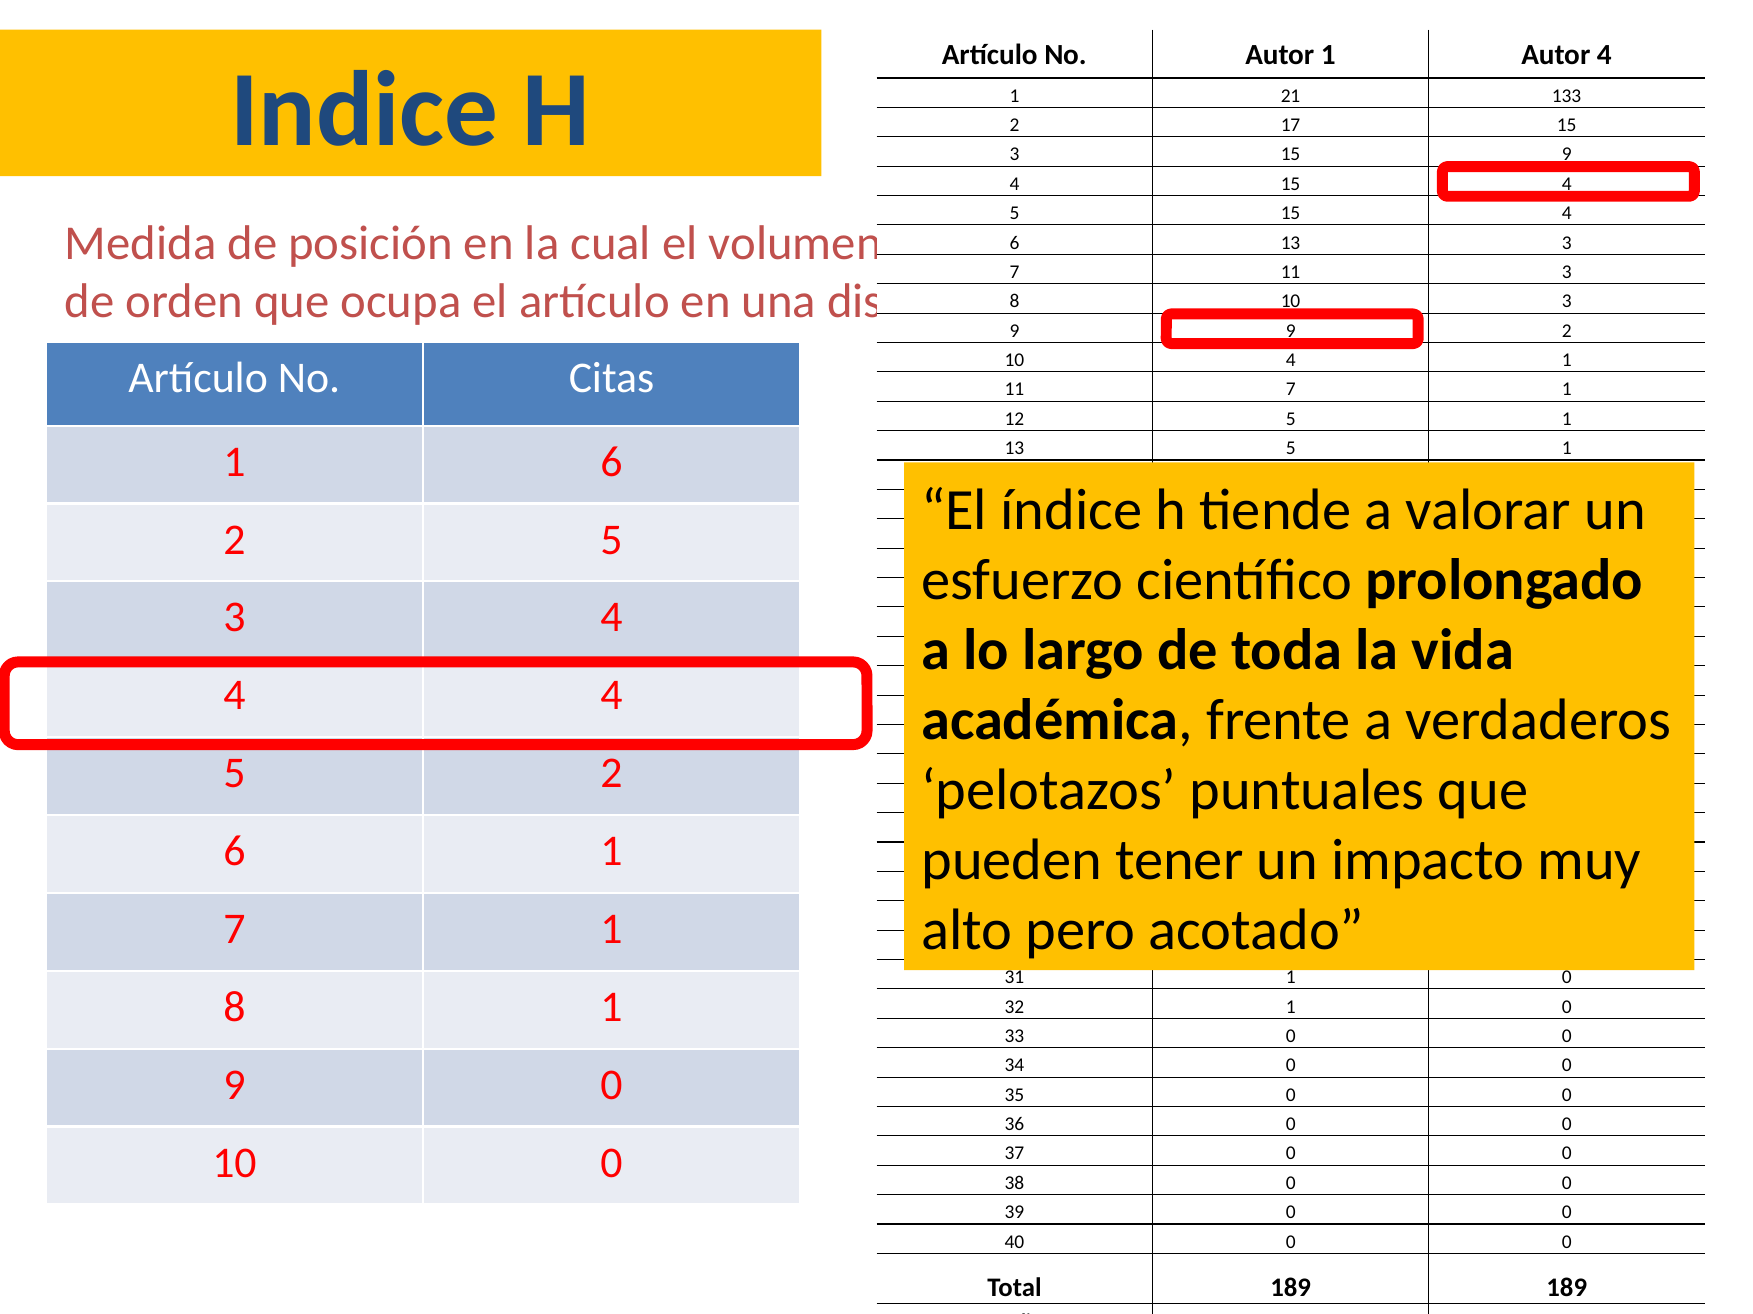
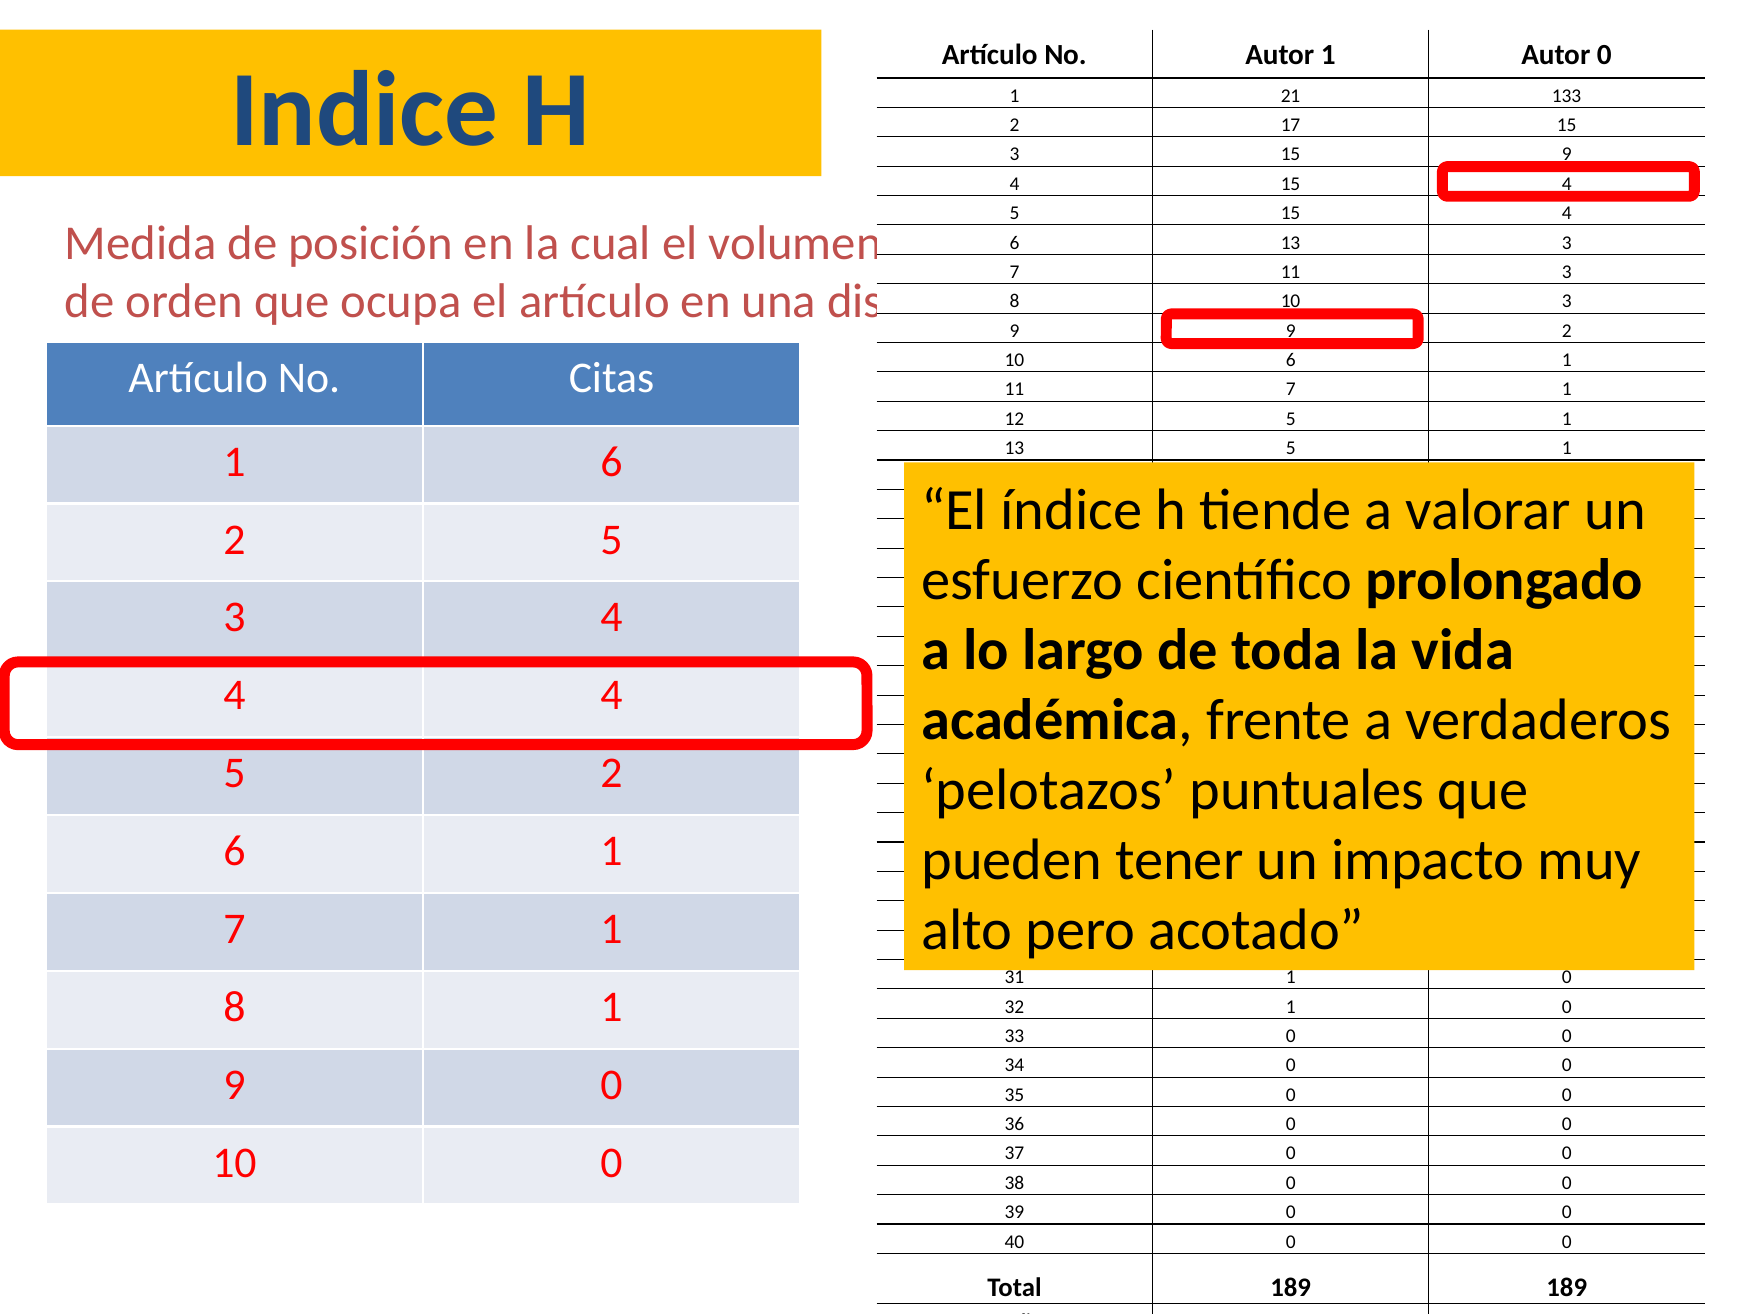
Autor 4: 4 -> 0
10 4: 4 -> 6
